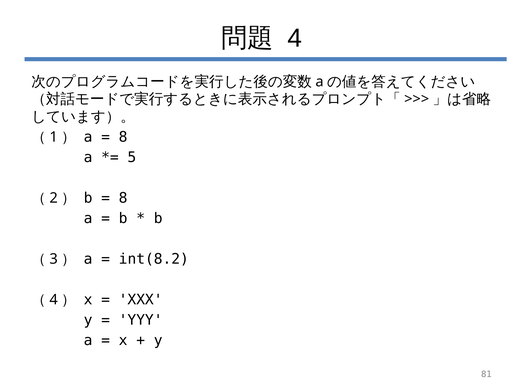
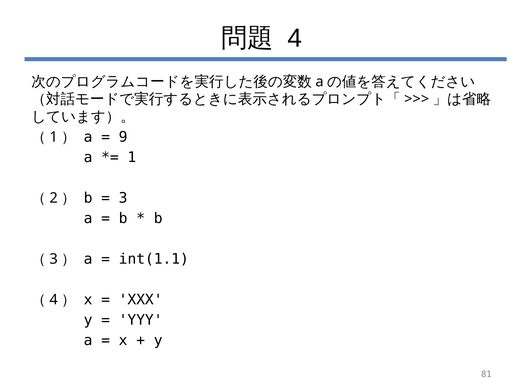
8 at (123, 137): 8 -> 9
5: 5 -> 1
8 at (123, 198): 8 -> 3
int(8.2: int(8.2 -> int(1.1
